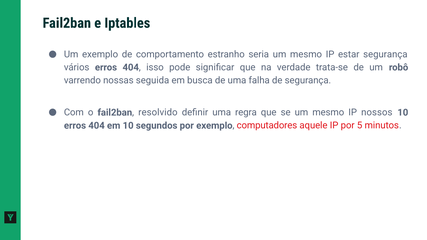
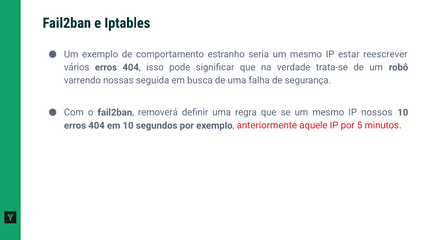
estar segurança: segurança -> reescrever
resolvido: resolvido -> removerá
computadores: computadores -> anteriormente
